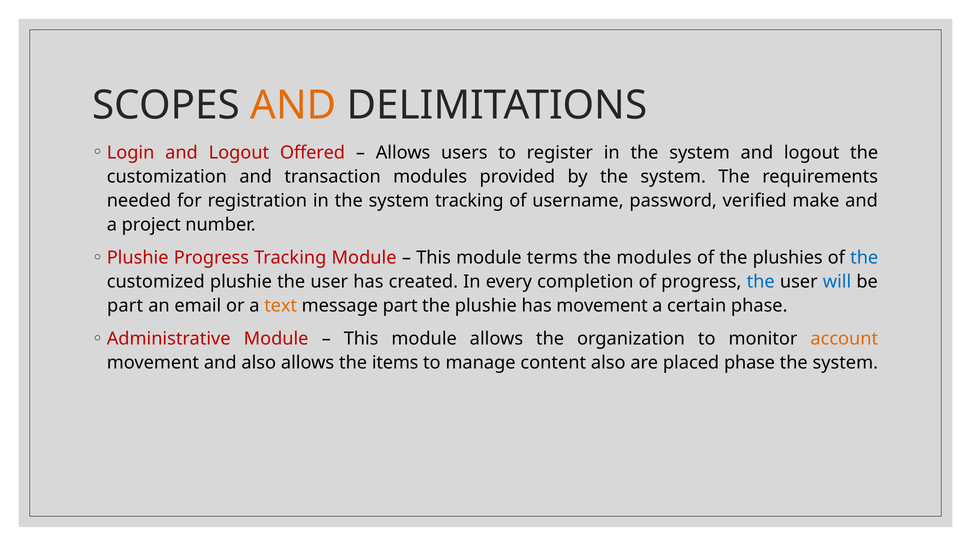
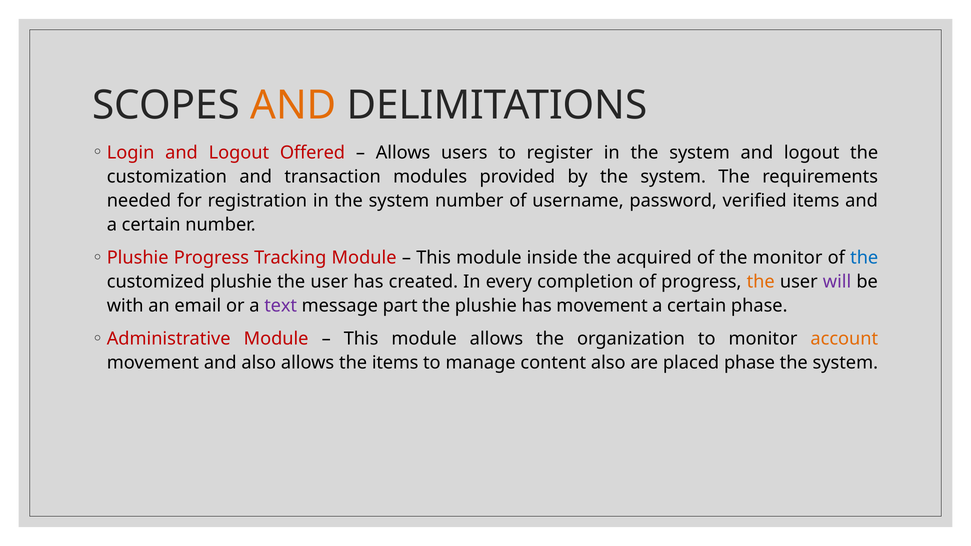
system tracking: tracking -> number
verified make: make -> items
project at (151, 225): project -> certain
terms: terms -> inside
the modules: modules -> acquired
the plushies: plushies -> monitor
the at (761, 282) colour: blue -> orange
will colour: blue -> purple
part at (125, 306): part -> with
text colour: orange -> purple
